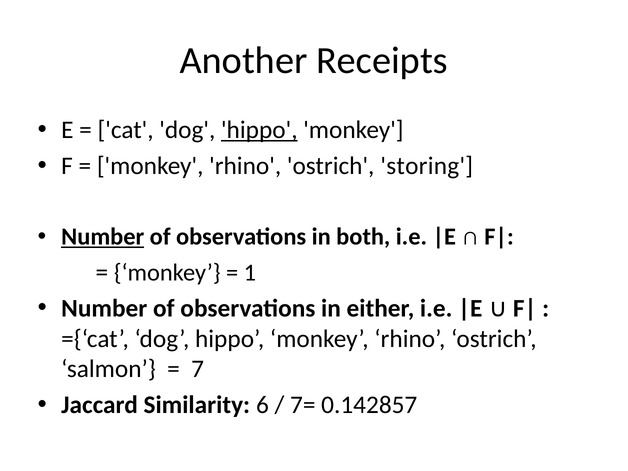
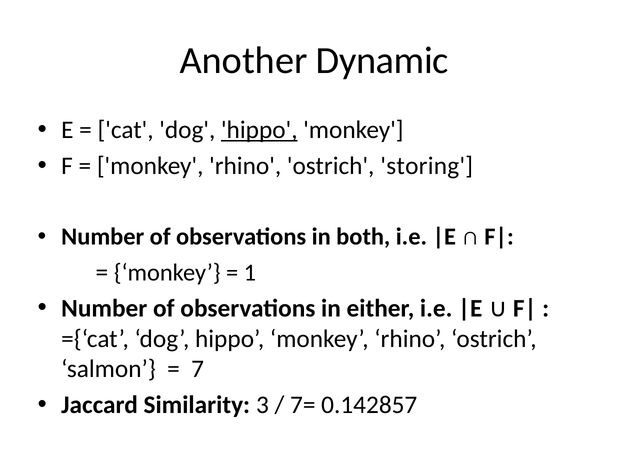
Receipts: Receipts -> Dynamic
Number at (103, 237) underline: present -> none
6: 6 -> 3
